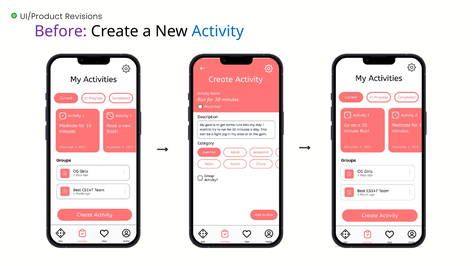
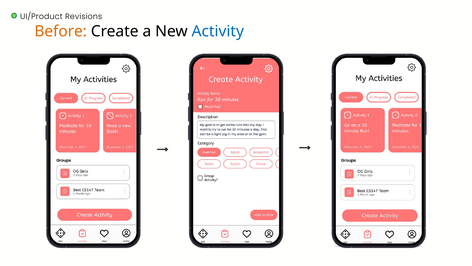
Before colour: purple -> orange
